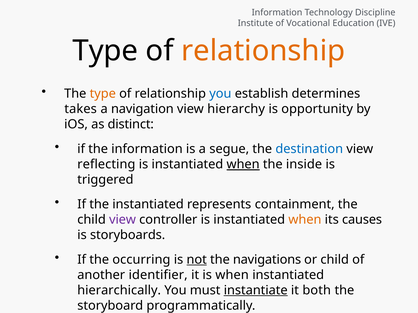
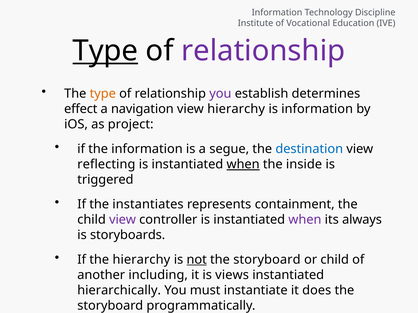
Type at (105, 51) underline: none -> present
relationship at (263, 51) colour: orange -> purple
you at (220, 94) colour: blue -> purple
takes: takes -> effect
is opportunity: opportunity -> information
distinct: distinct -> project
the instantiated: instantiated -> instantiates
when at (305, 220) colour: orange -> purple
causes: causes -> always
the occurring: occurring -> hierarchy
navigations at (267, 260): navigations -> storyboard
identifier: identifier -> including
is when: when -> views
instantiate underline: present -> none
both: both -> does
